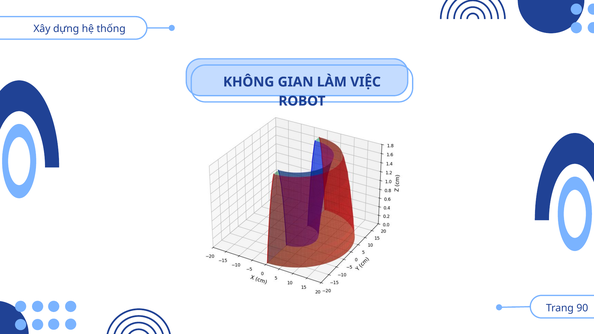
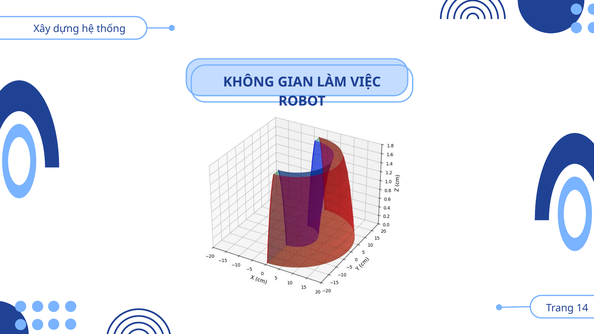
90: 90 -> 14
